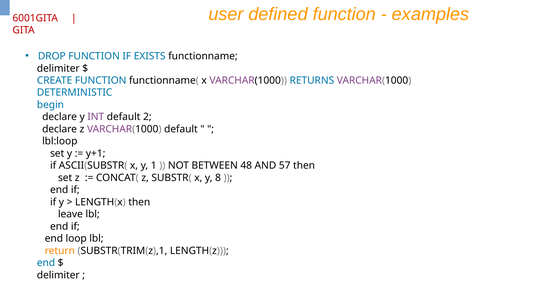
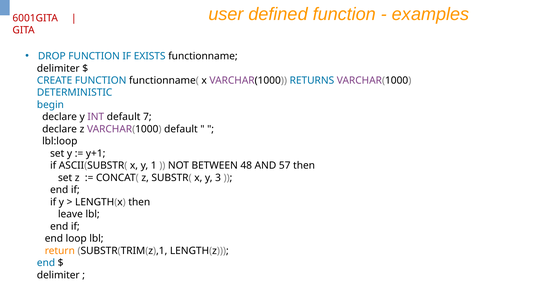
2: 2 -> 7
8: 8 -> 3
